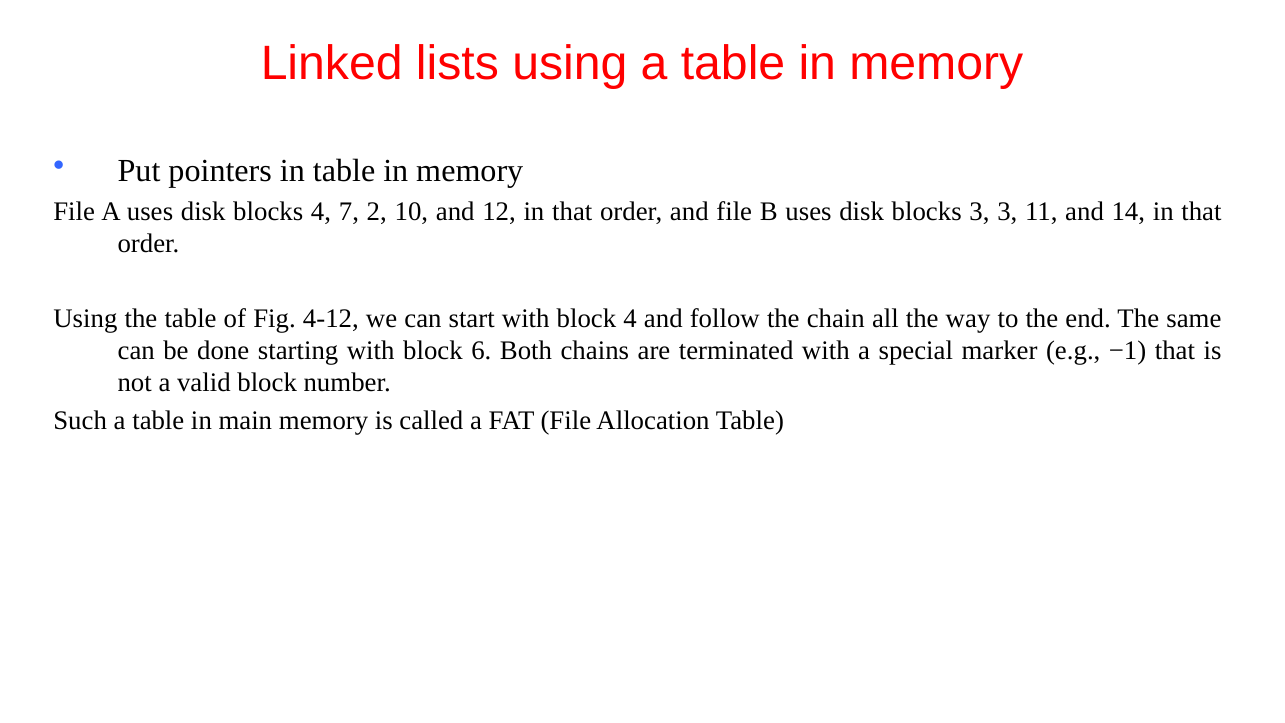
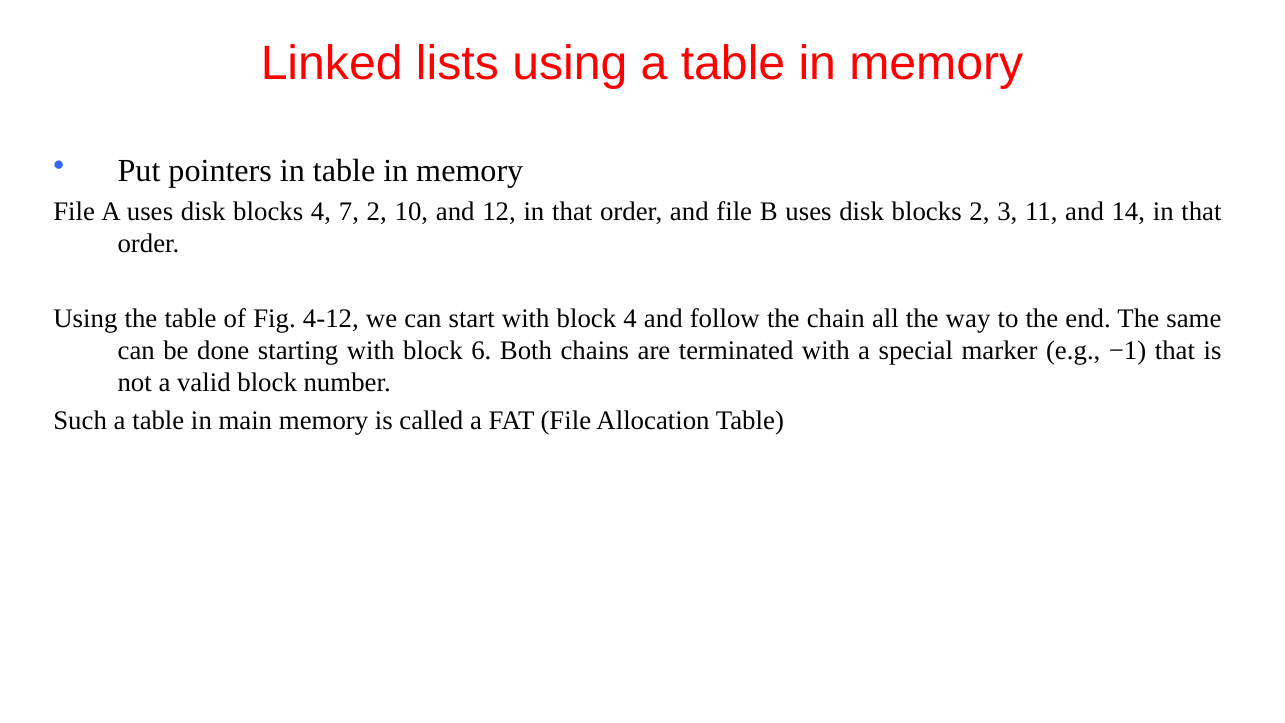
blocks 3: 3 -> 2
